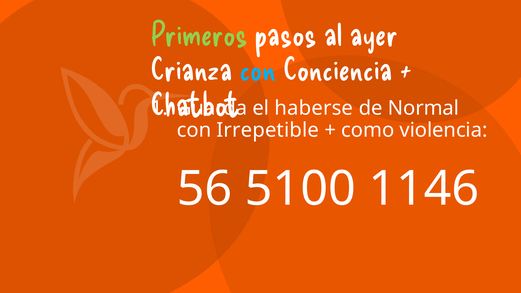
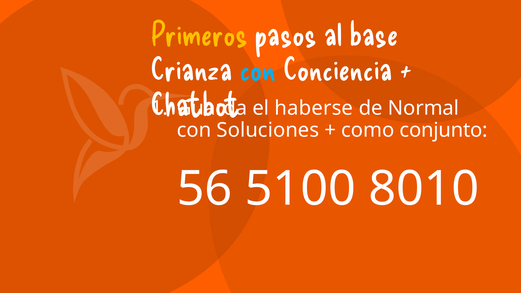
Primeros colour: light green -> yellow
ayer: ayer -> base
Irrepetible: Irrepetible -> Soluciones
violencia: violencia -> conjunto
1146: 1146 -> 8010
